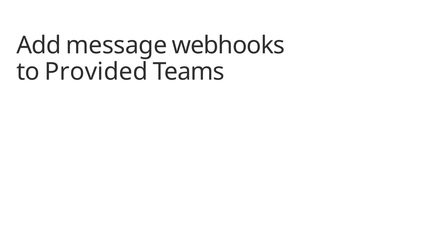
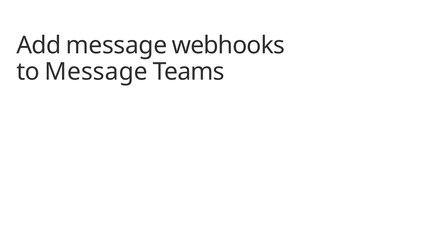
to Provided: Provided -> Message
